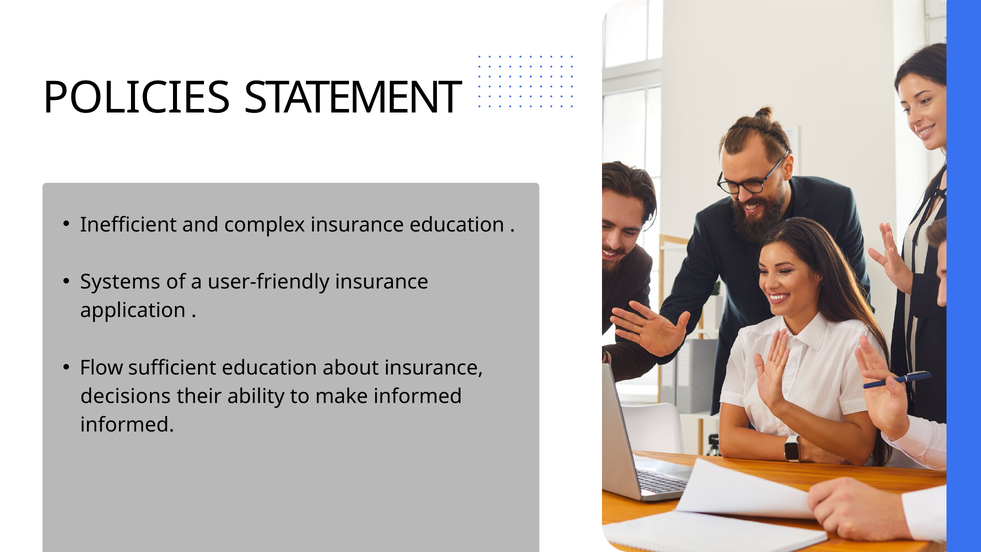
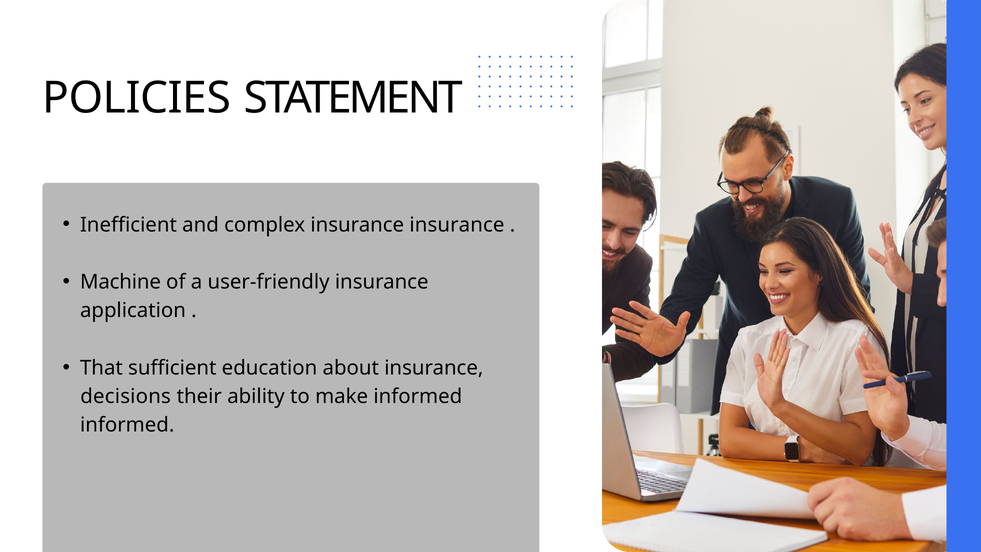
insurance education: education -> insurance
Systems: Systems -> Machine
Flow: Flow -> That
